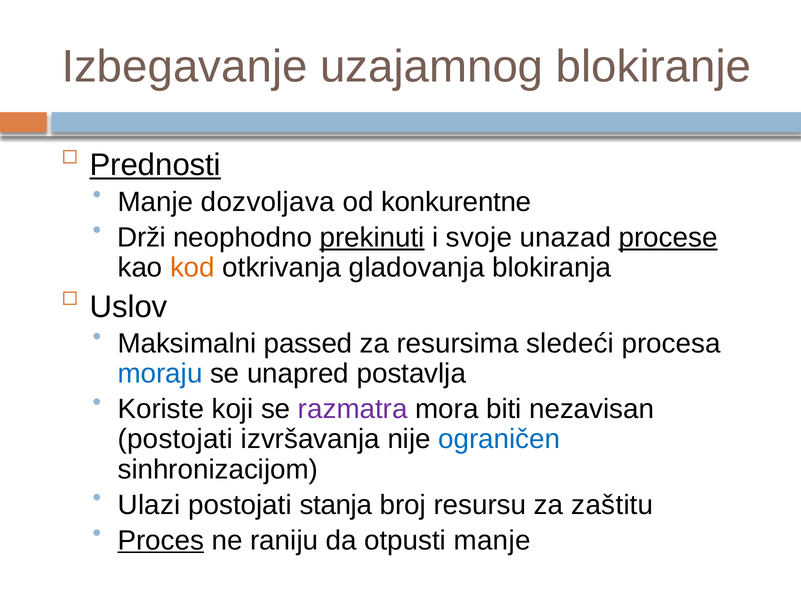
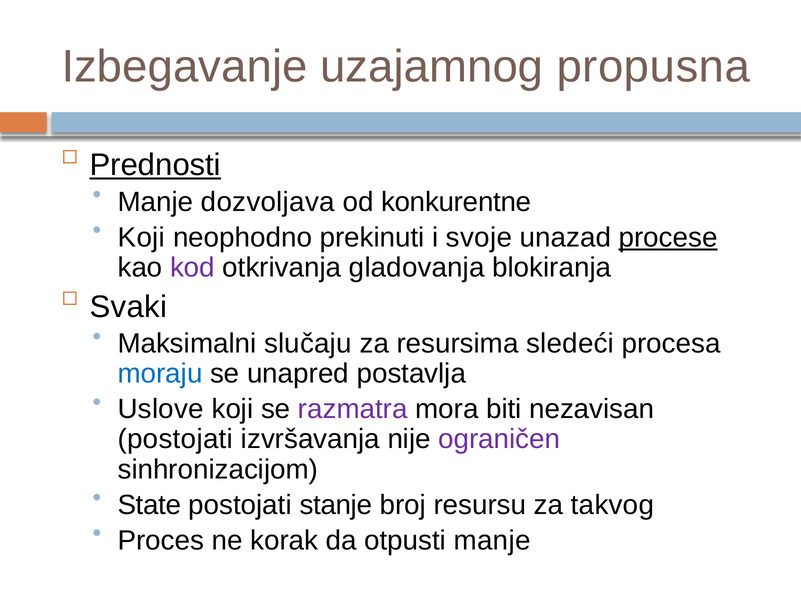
blokiranje: blokiranje -> propusna
Drži at (142, 237): Drži -> Koji
prekinuti underline: present -> none
kod colour: orange -> purple
Uslov: Uslov -> Svaki
passed: passed -> slučaju
Koriste: Koriste -> Uslove
ograničen colour: blue -> purple
Ulazi: Ulazi -> State
stanja: stanja -> stanje
zaštitu: zaštitu -> takvog
Proces underline: present -> none
raniju: raniju -> korak
